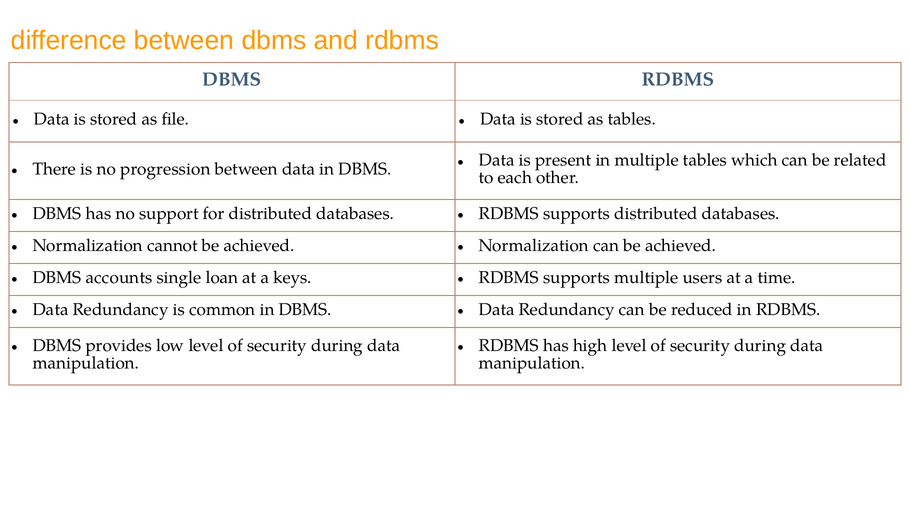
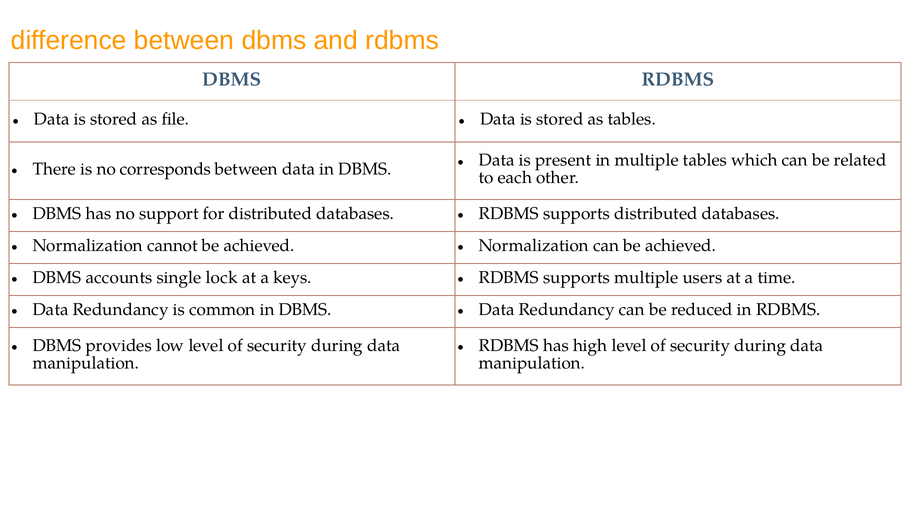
progression: progression -> corresponds
loan: loan -> lock
